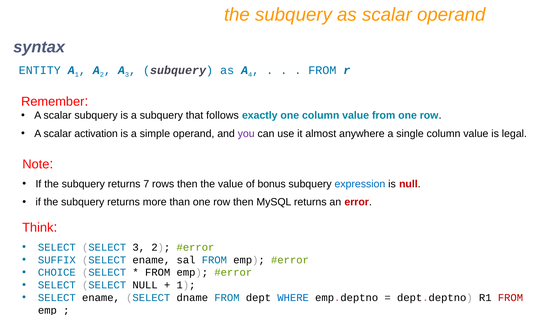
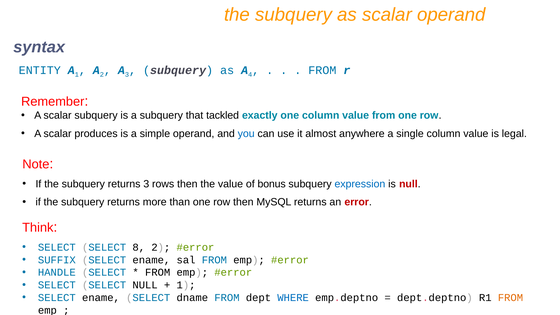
follows: follows -> tackled
activation: activation -> produces
you colour: purple -> blue
returns 7: 7 -> 3
SELECT 3: 3 -> 8
CHOICE: CHOICE -> HANDLE
FROM at (510, 298) colour: red -> orange
